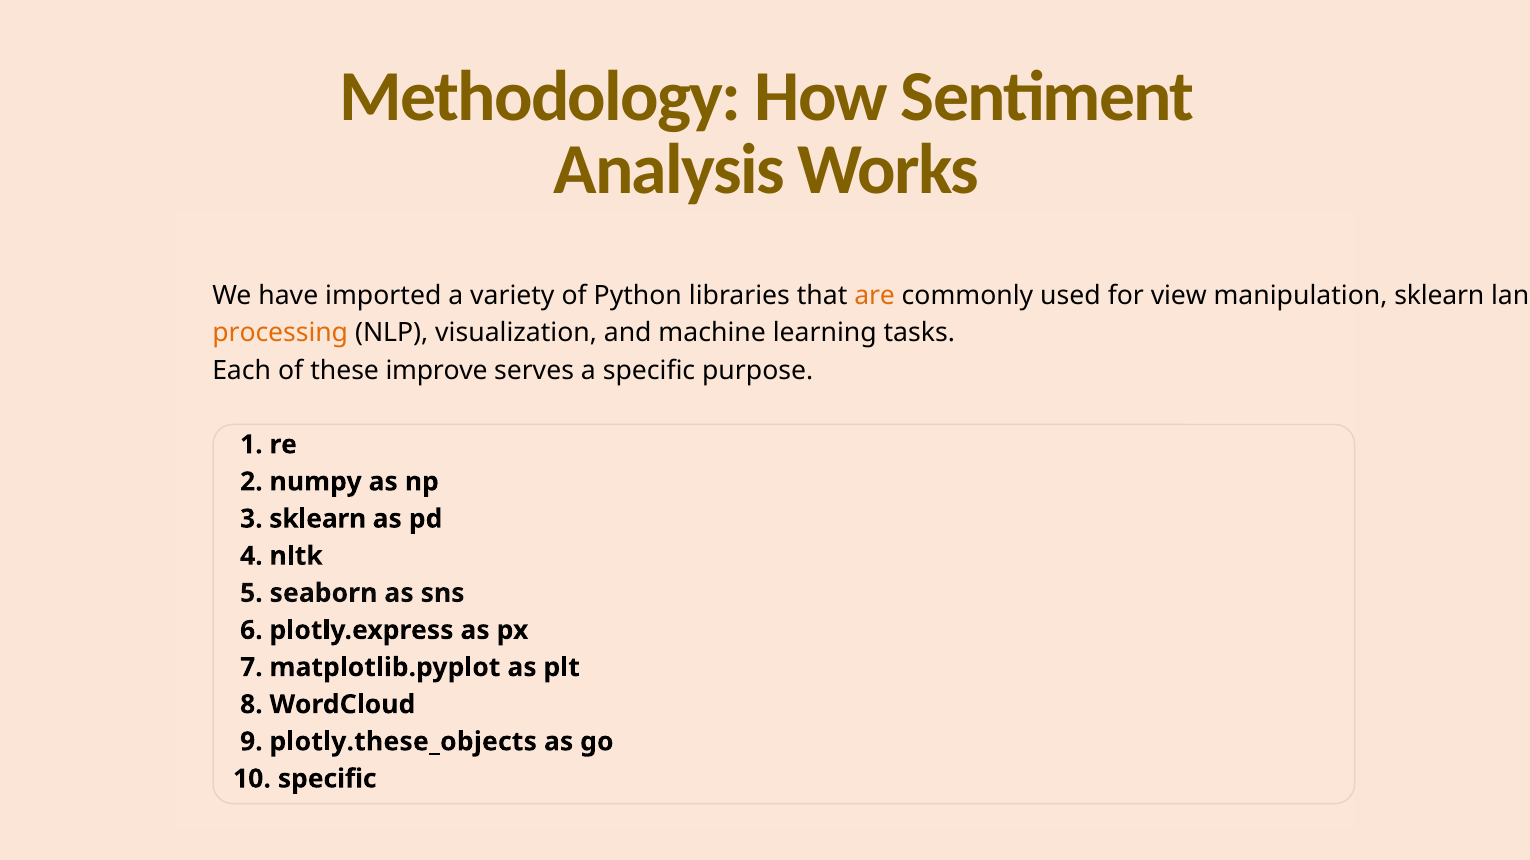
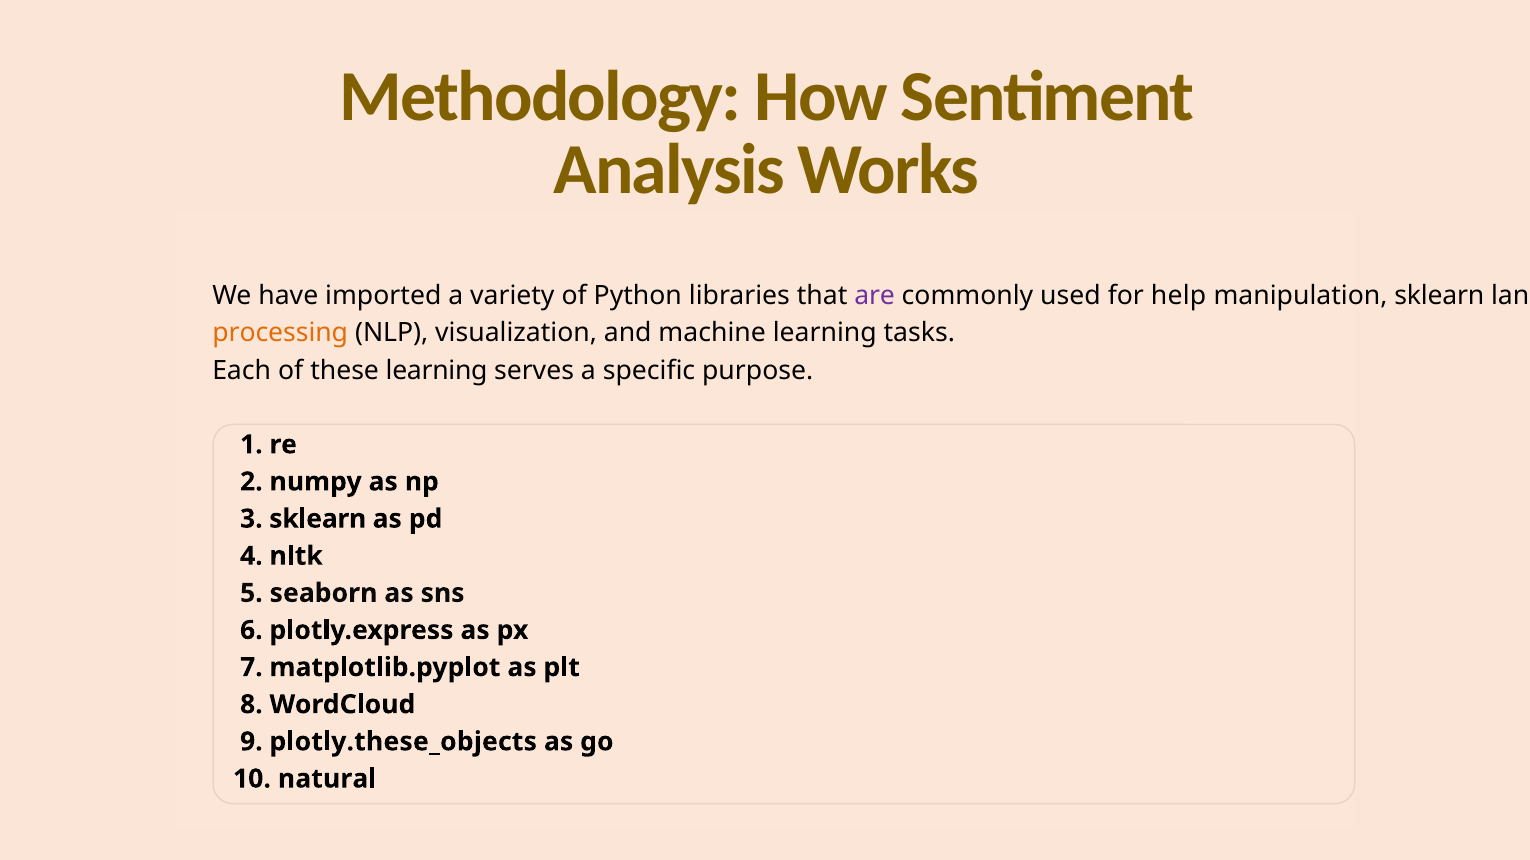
are colour: orange -> purple
view: view -> help
these improve: improve -> learning
10 specific: specific -> natural
